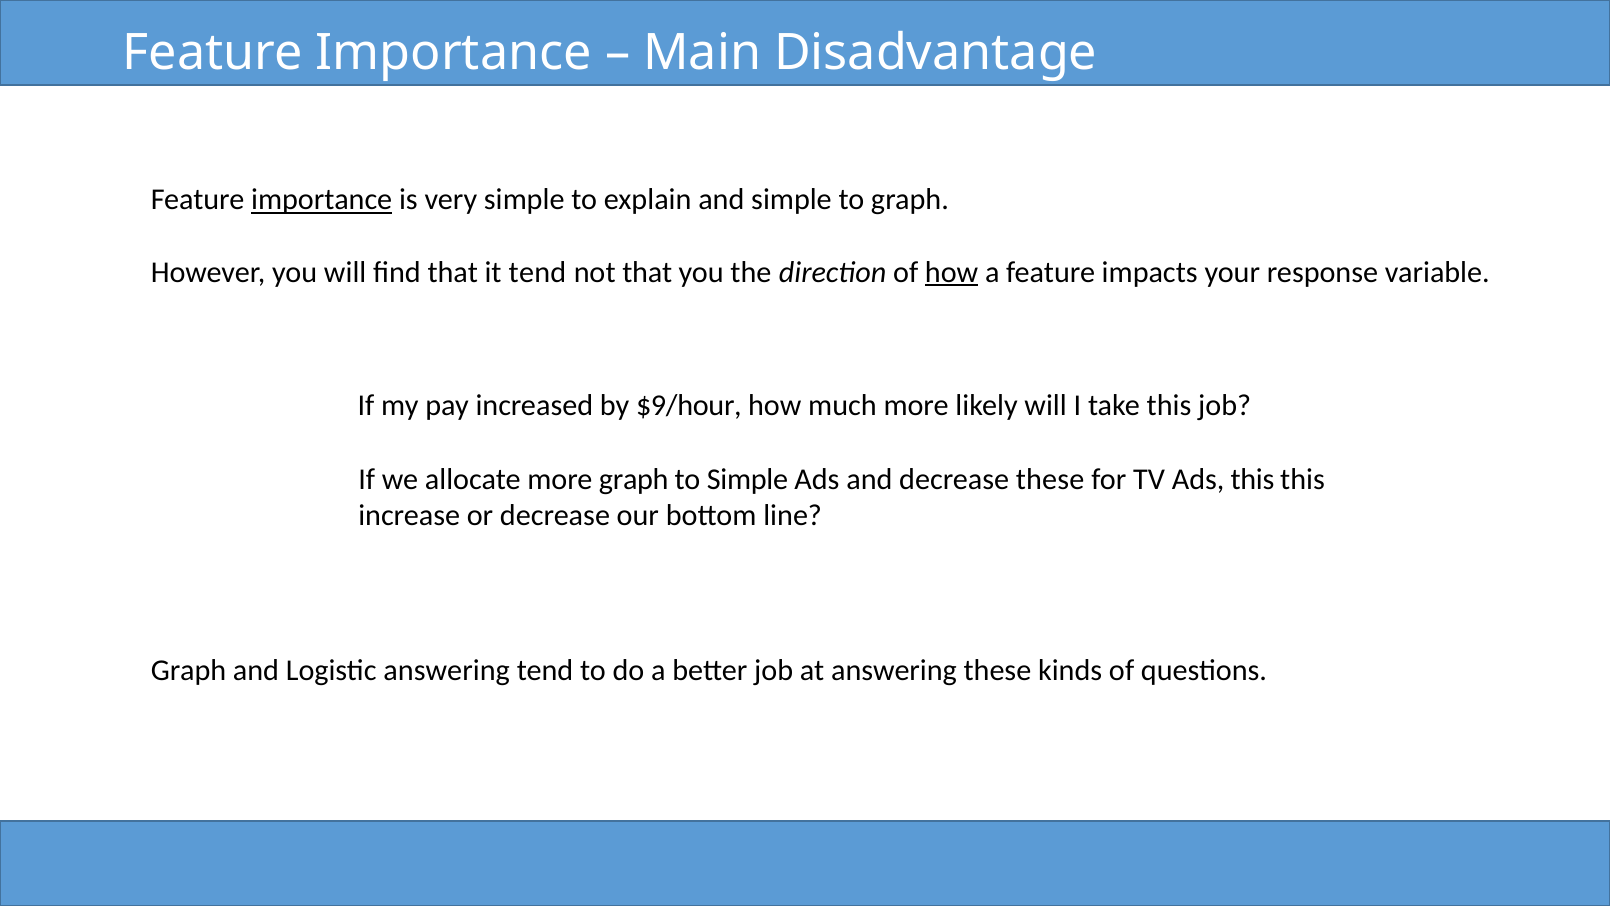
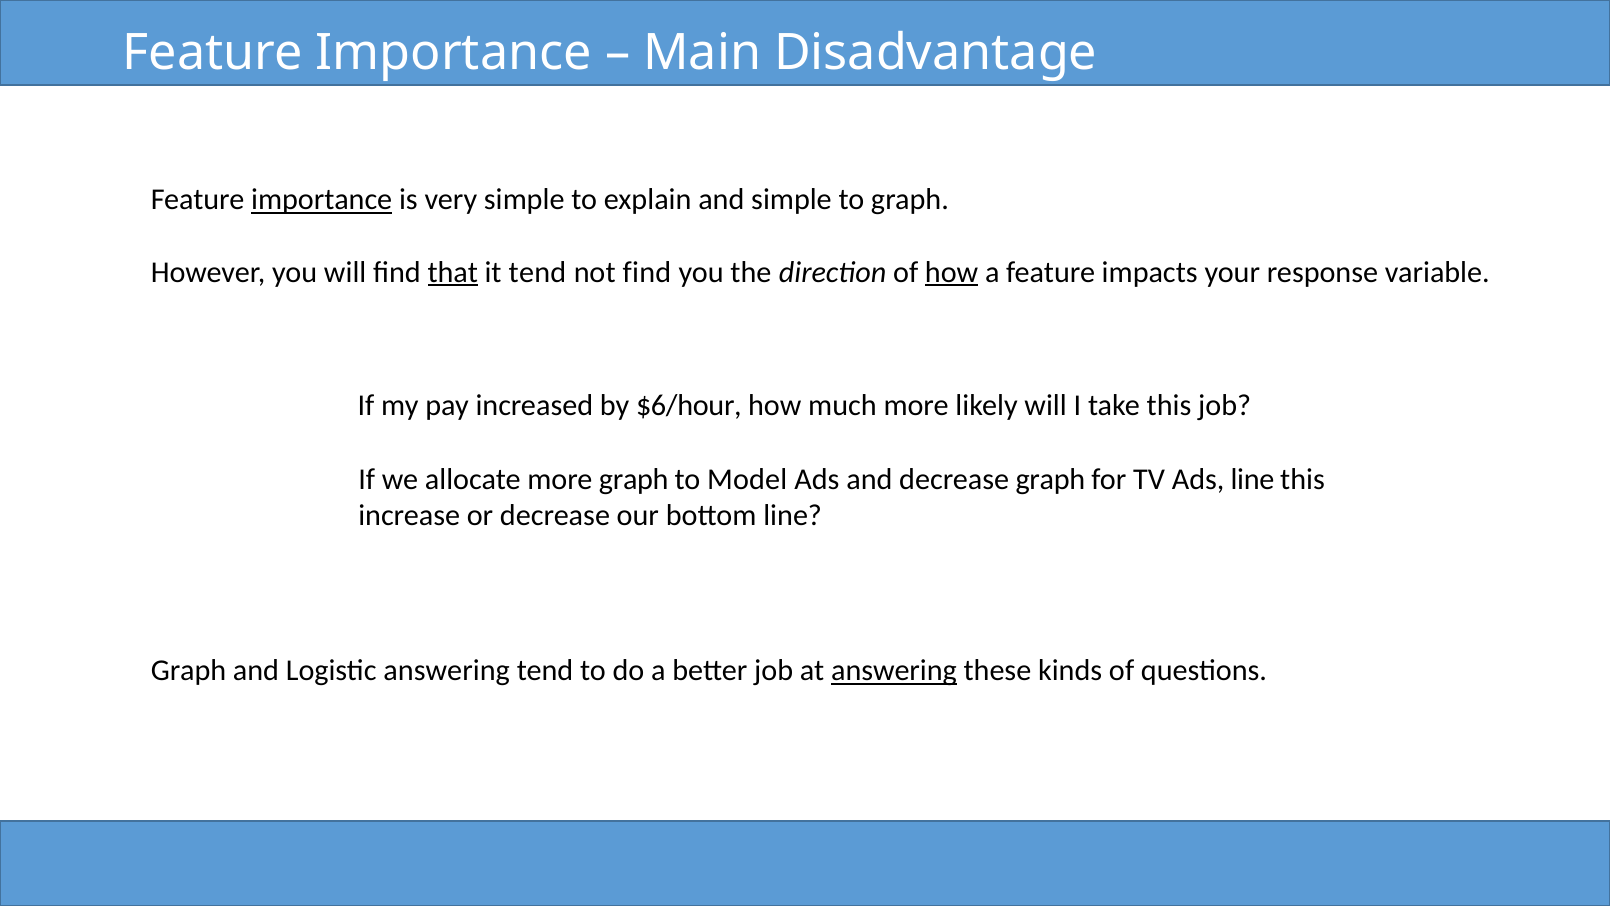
that at (453, 272) underline: none -> present
not that: that -> find
$9/hour: $9/hour -> $6/hour
to Simple: Simple -> Model
decrease these: these -> graph
Ads this: this -> line
answering at (894, 671) underline: none -> present
